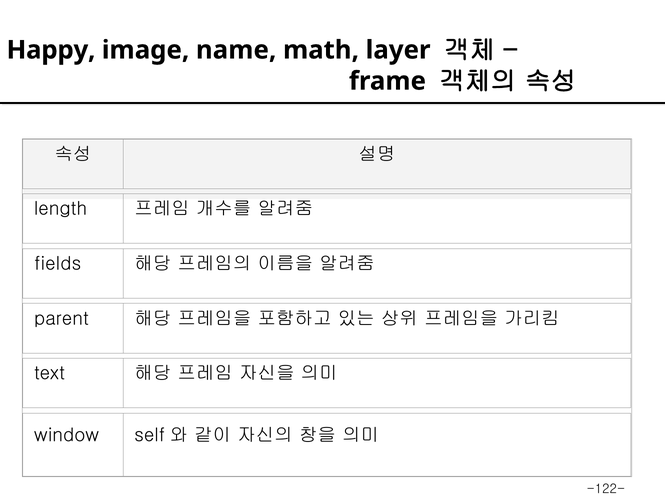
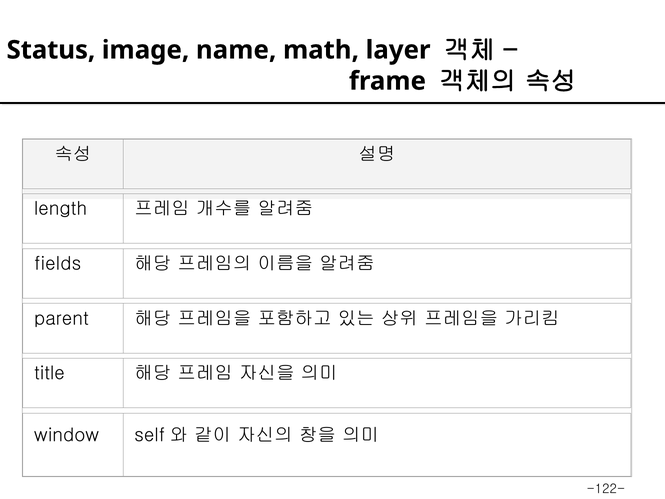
Happy: Happy -> Status
text: text -> title
